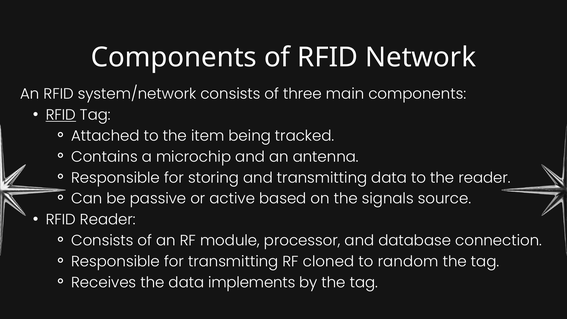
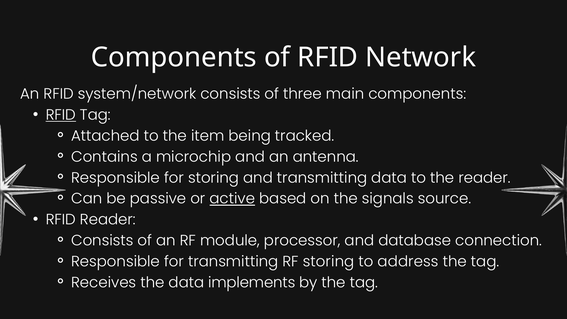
active underline: none -> present
RF cloned: cloned -> storing
random: random -> address
